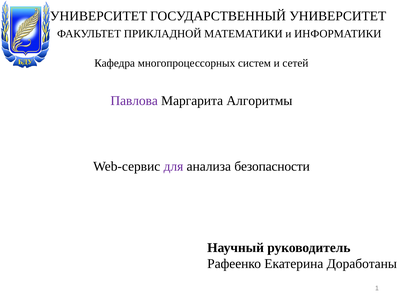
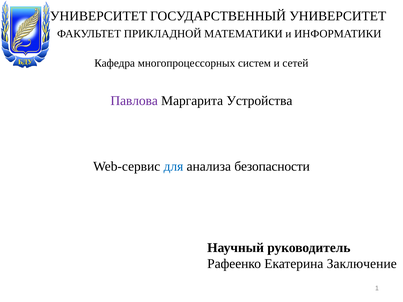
Алгоритмы: Алгоритмы -> Устройства
для colour: purple -> blue
Доработаны: Доработаны -> Заключение
